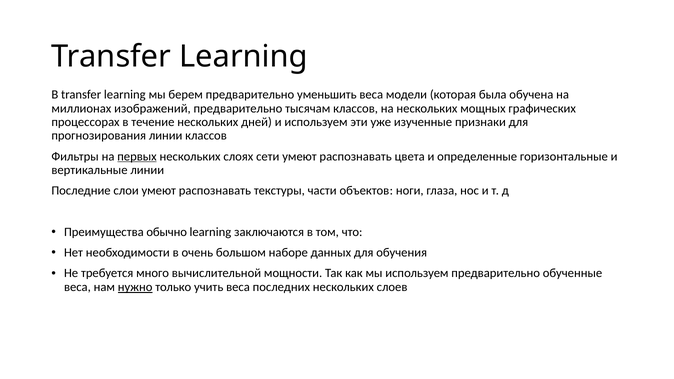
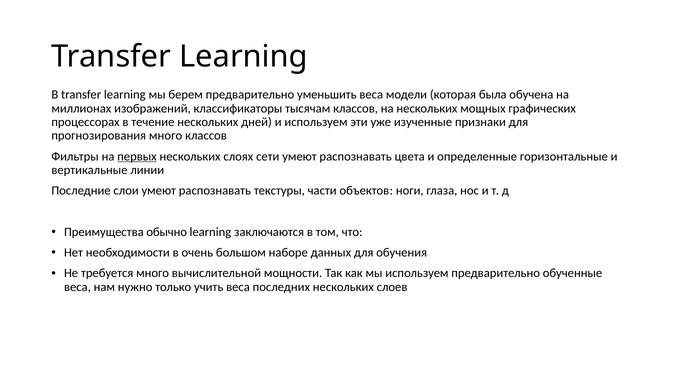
изображений предварительно: предварительно -> классификаторы
прогнозирования линии: линии -> много
нужно underline: present -> none
